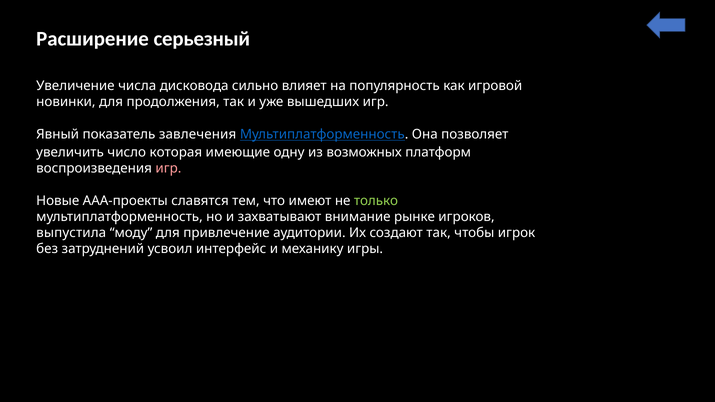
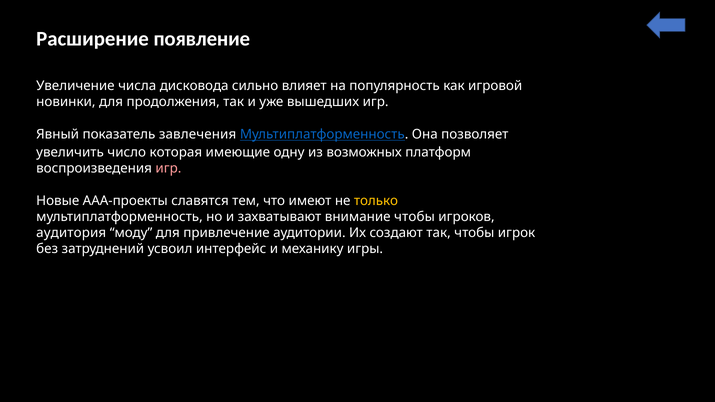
серьезный: серьезный -> появление
только colour: light green -> yellow
внимание рынке: рынке -> чтобы
выпустила: выпустила -> аудитория
